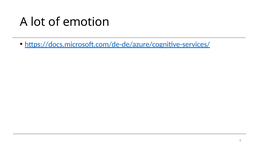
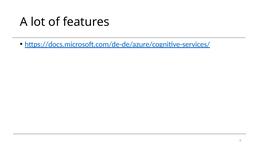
emotion: emotion -> features
